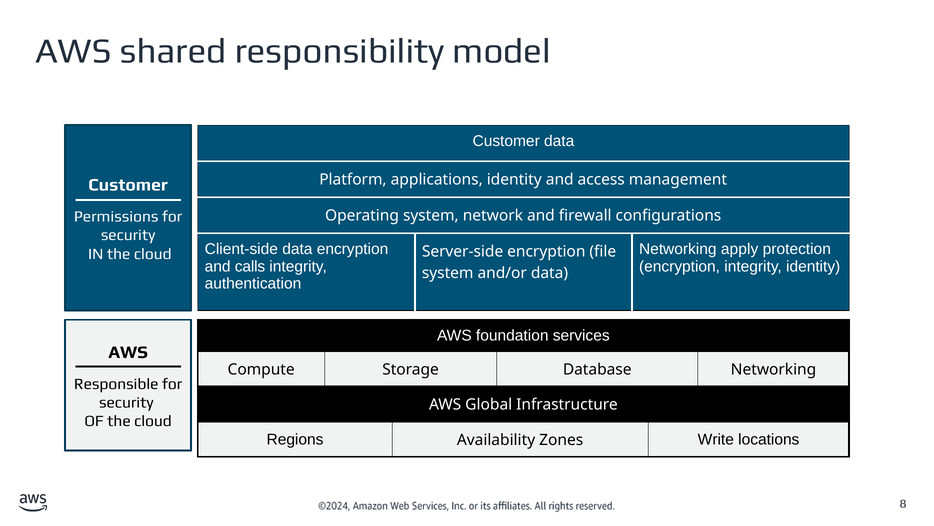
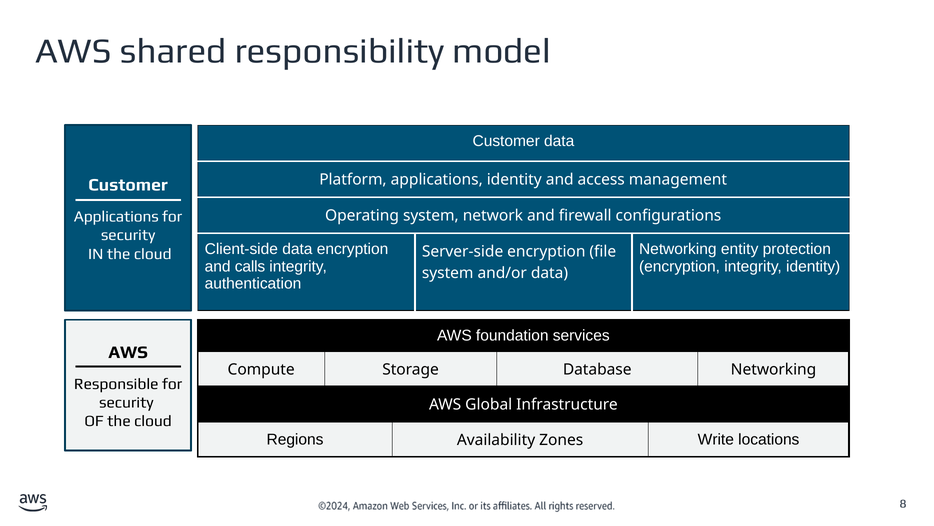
Permissions at (116, 216): Permissions -> Applications
apply: apply -> entity
